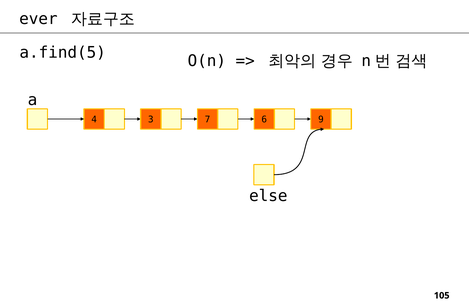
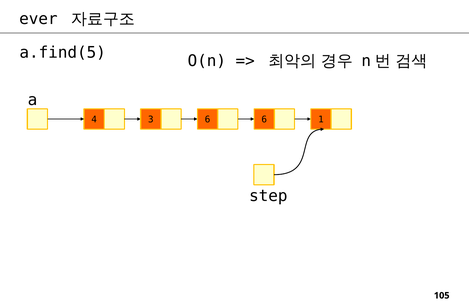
3 7: 7 -> 6
9: 9 -> 1
else: else -> step
